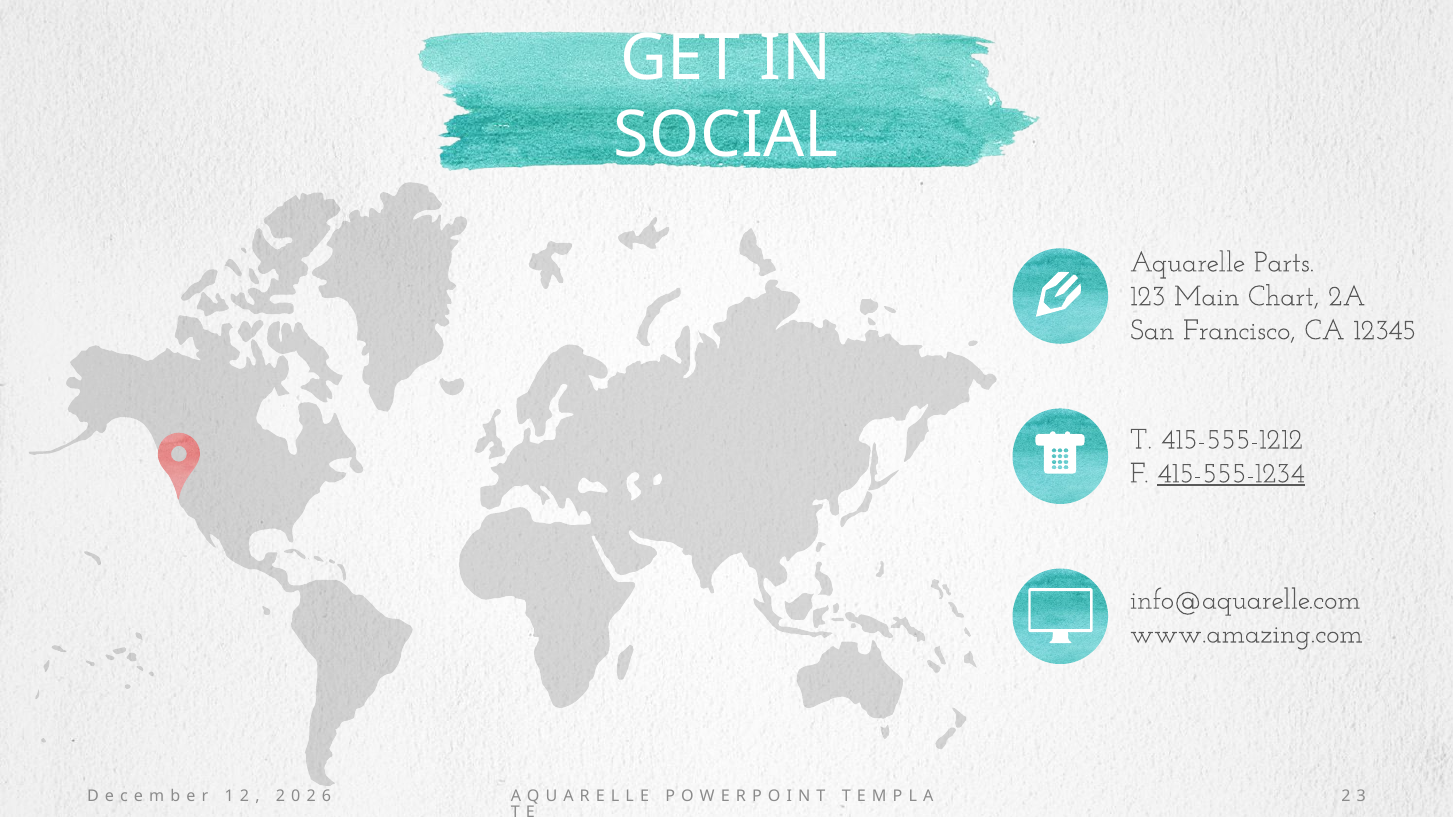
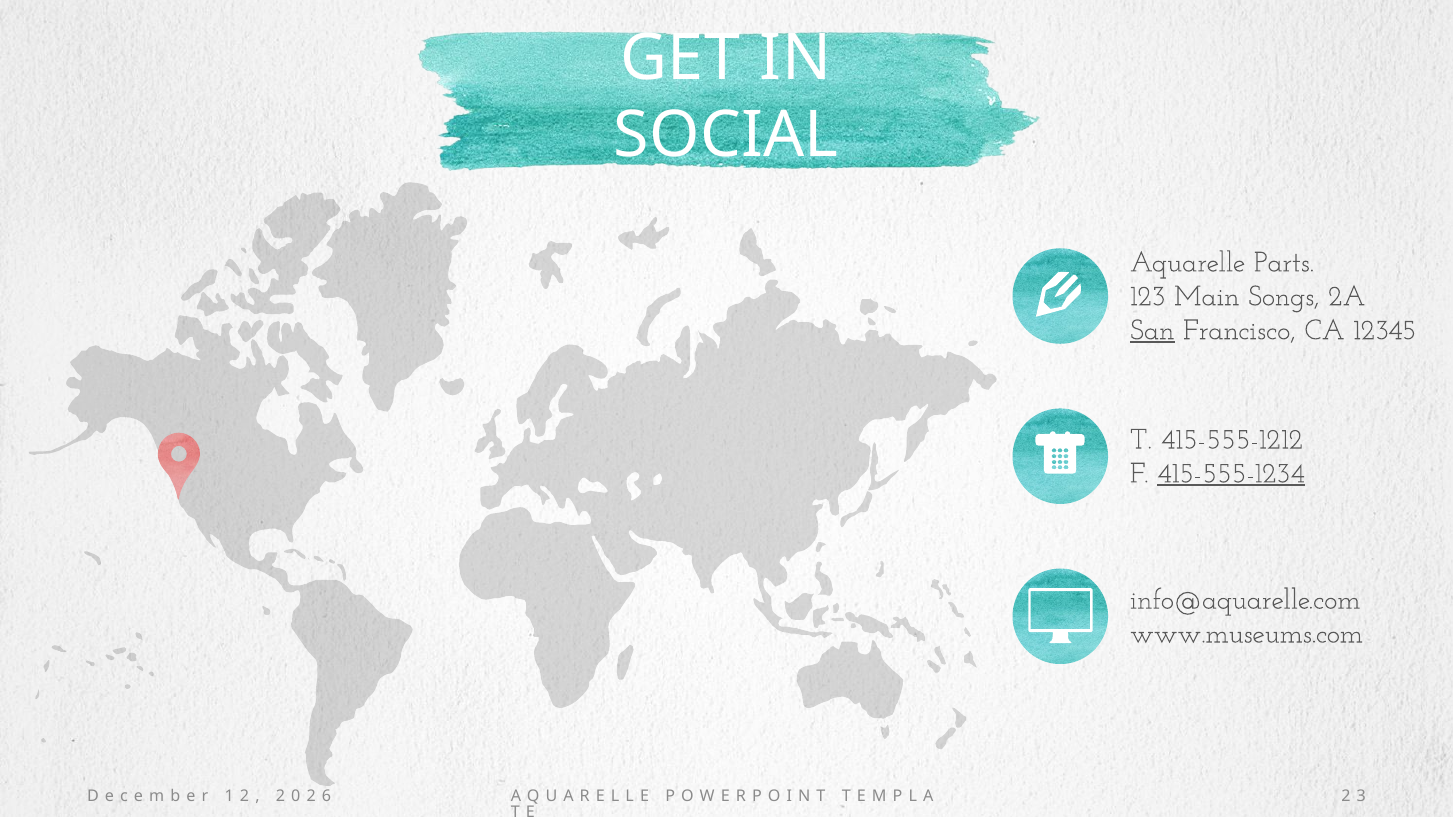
Chart: Chart -> Songs
San underline: none -> present
www.amazing.com: www.amazing.com -> www.museums.com
